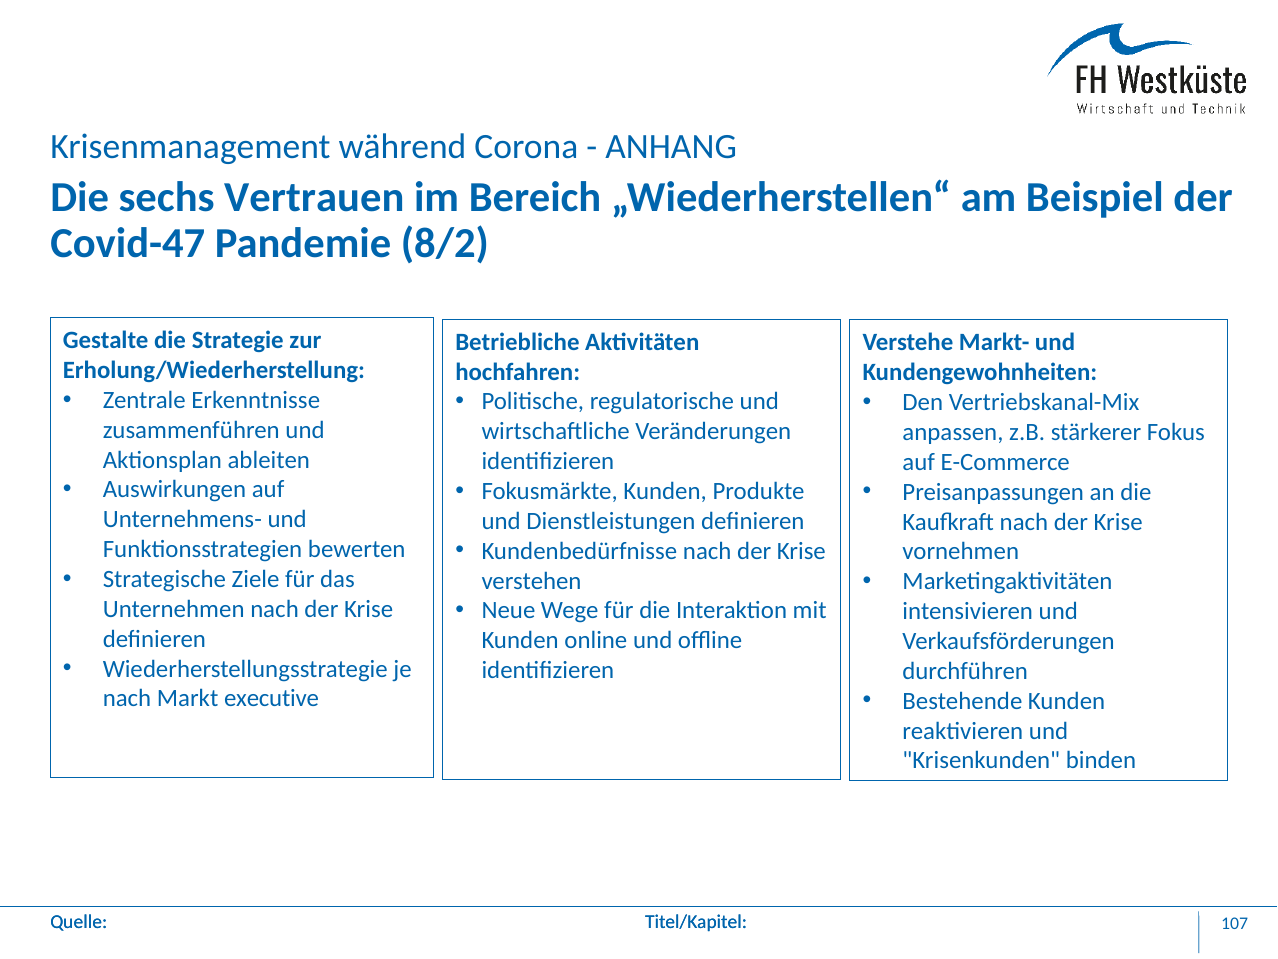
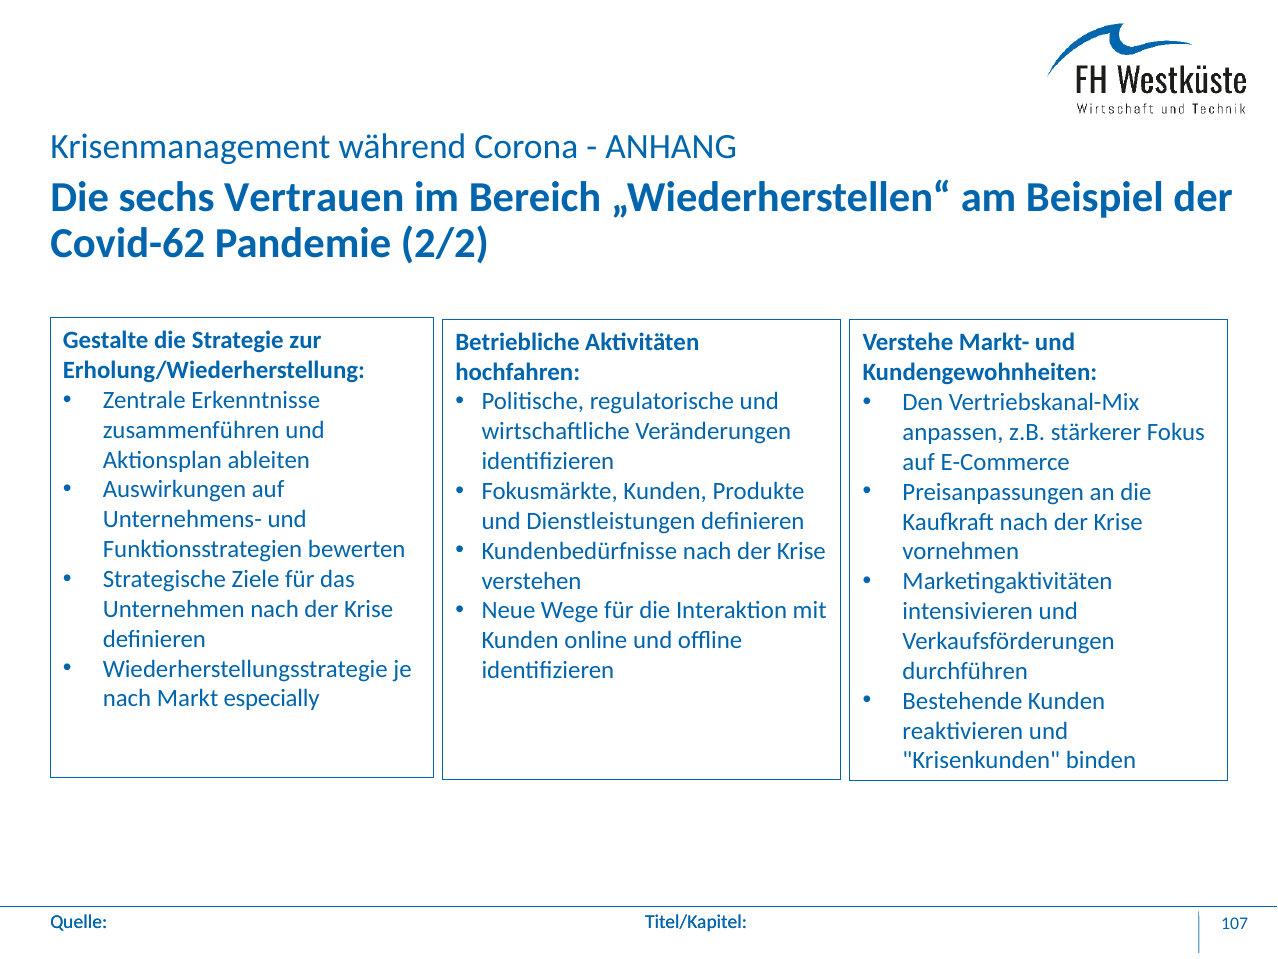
Covid-47: Covid-47 -> Covid-62
8/2: 8/2 -> 2/2
executive: executive -> especially
